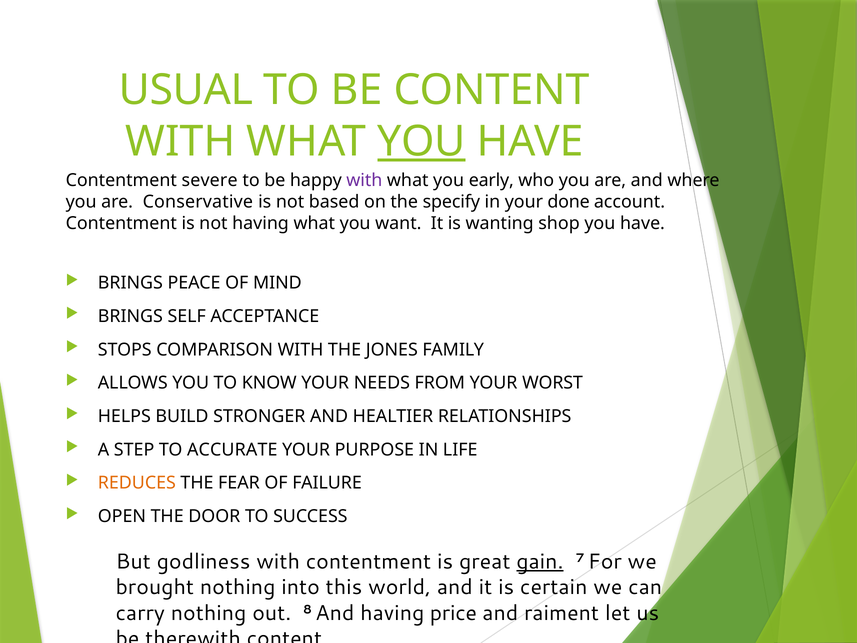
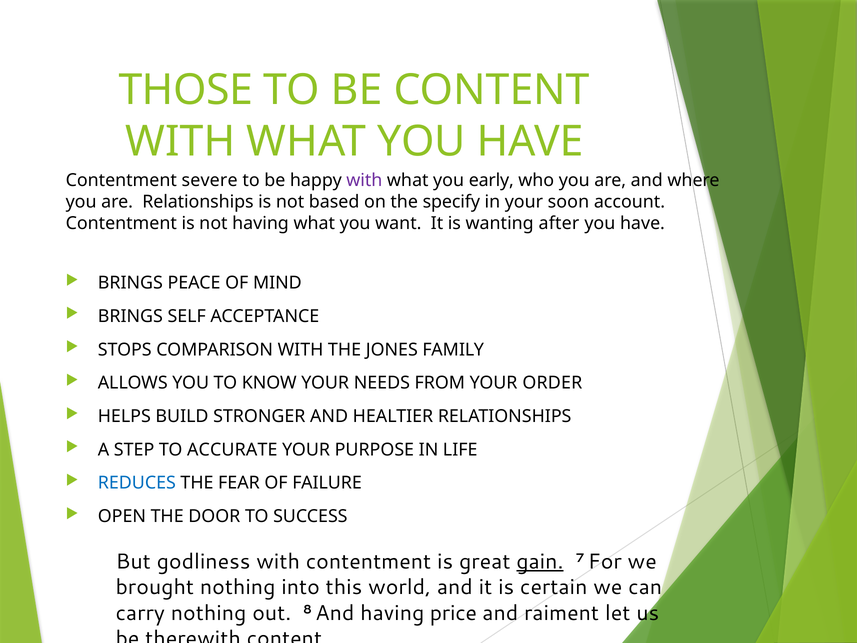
USUAL: USUAL -> THOSE
YOU at (421, 142) underline: present -> none
are Conservative: Conservative -> Relationships
done: done -> soon
shop: shop -> after
WORST: WORST -> ORDER
REDUCES colour: orange -> blue
